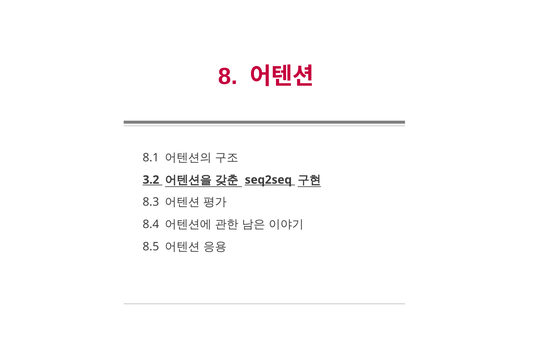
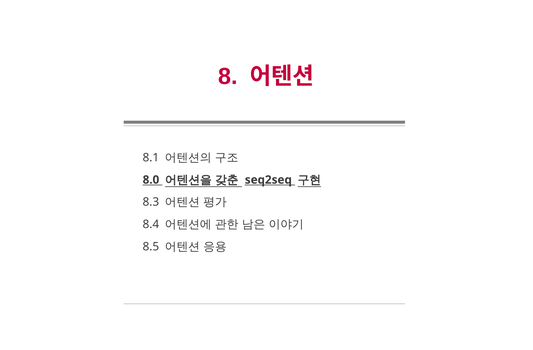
3.2: 3.2 -> 8.0
